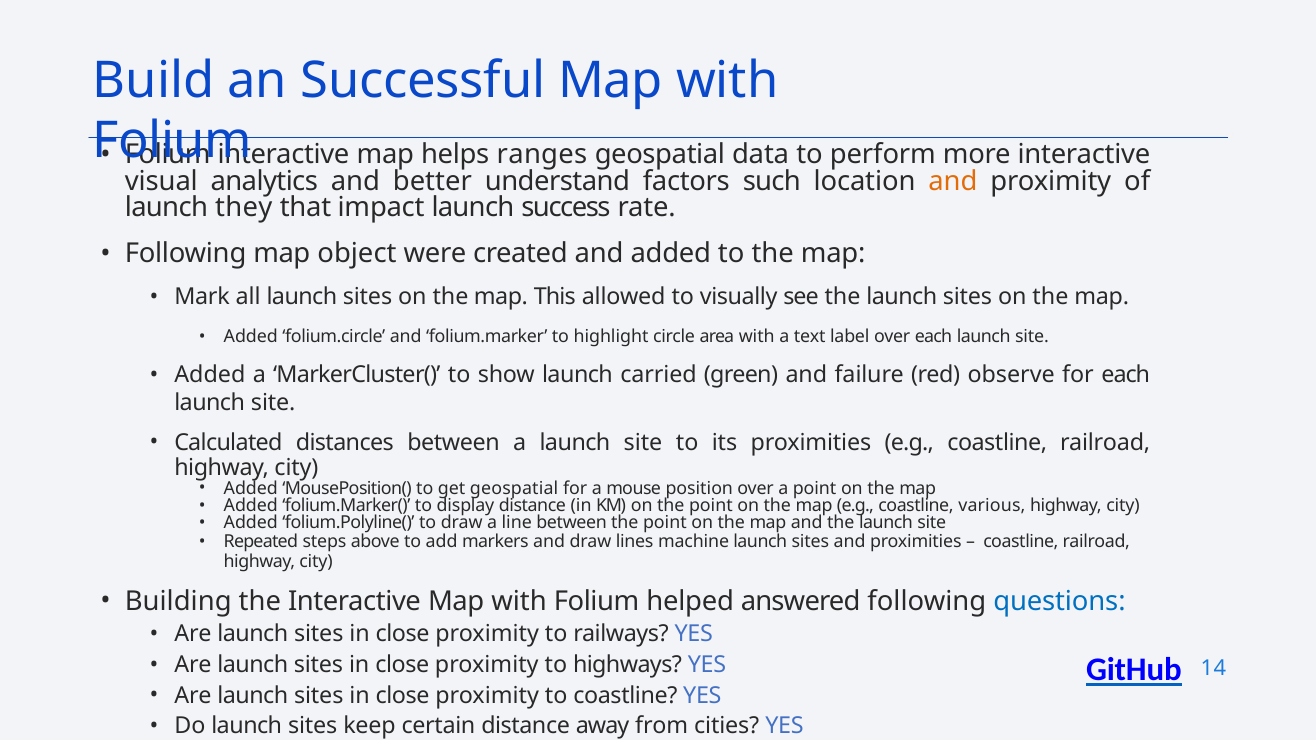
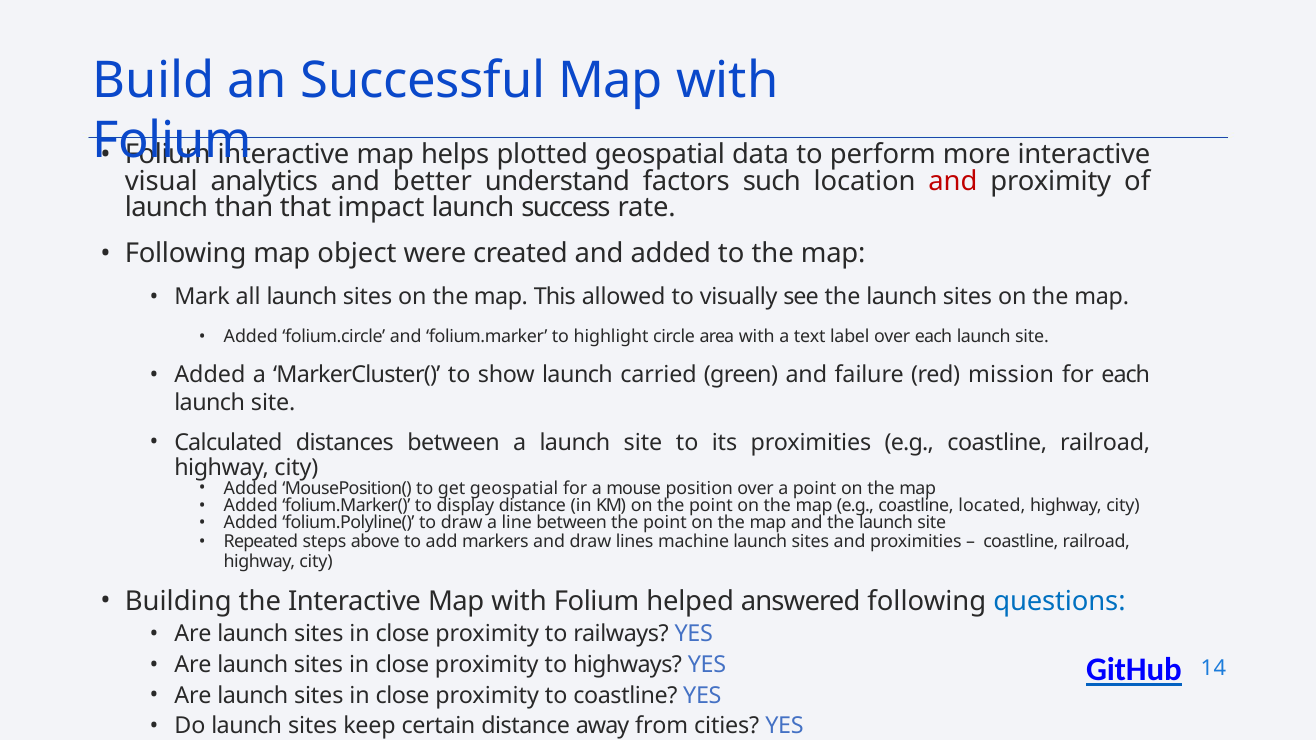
ranges: ranges -> plotted
and at (953, 181) colour: orange -> red
they: they -> than
observe: observe -> mission
various: various -> located
